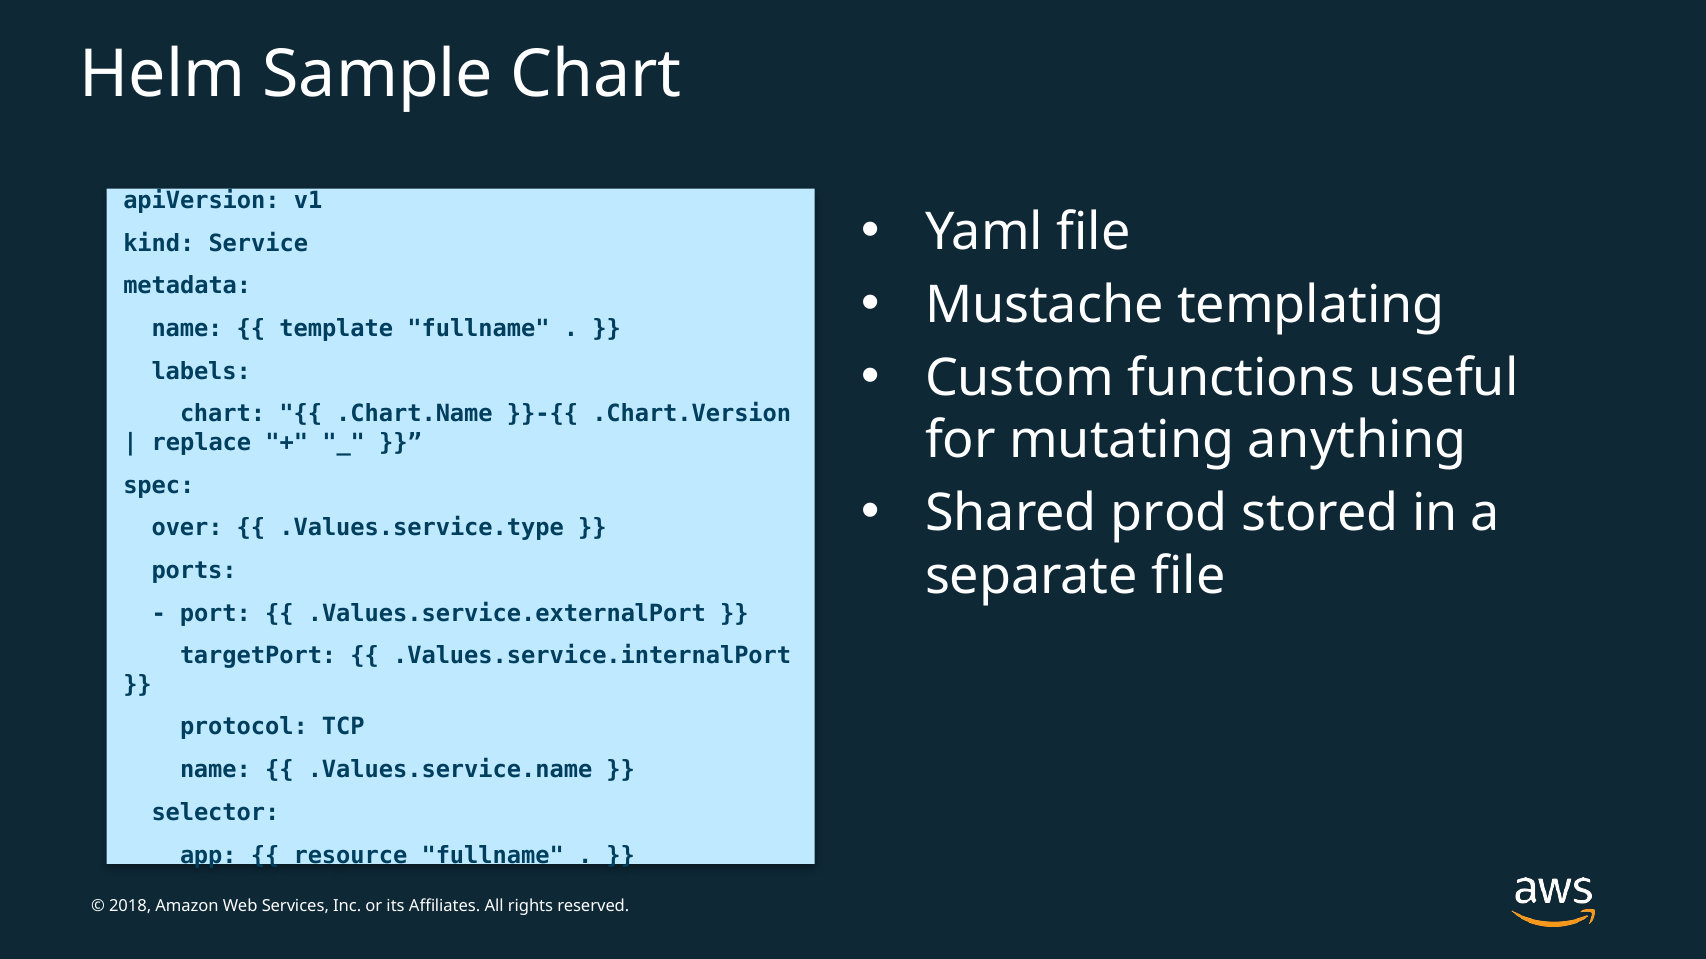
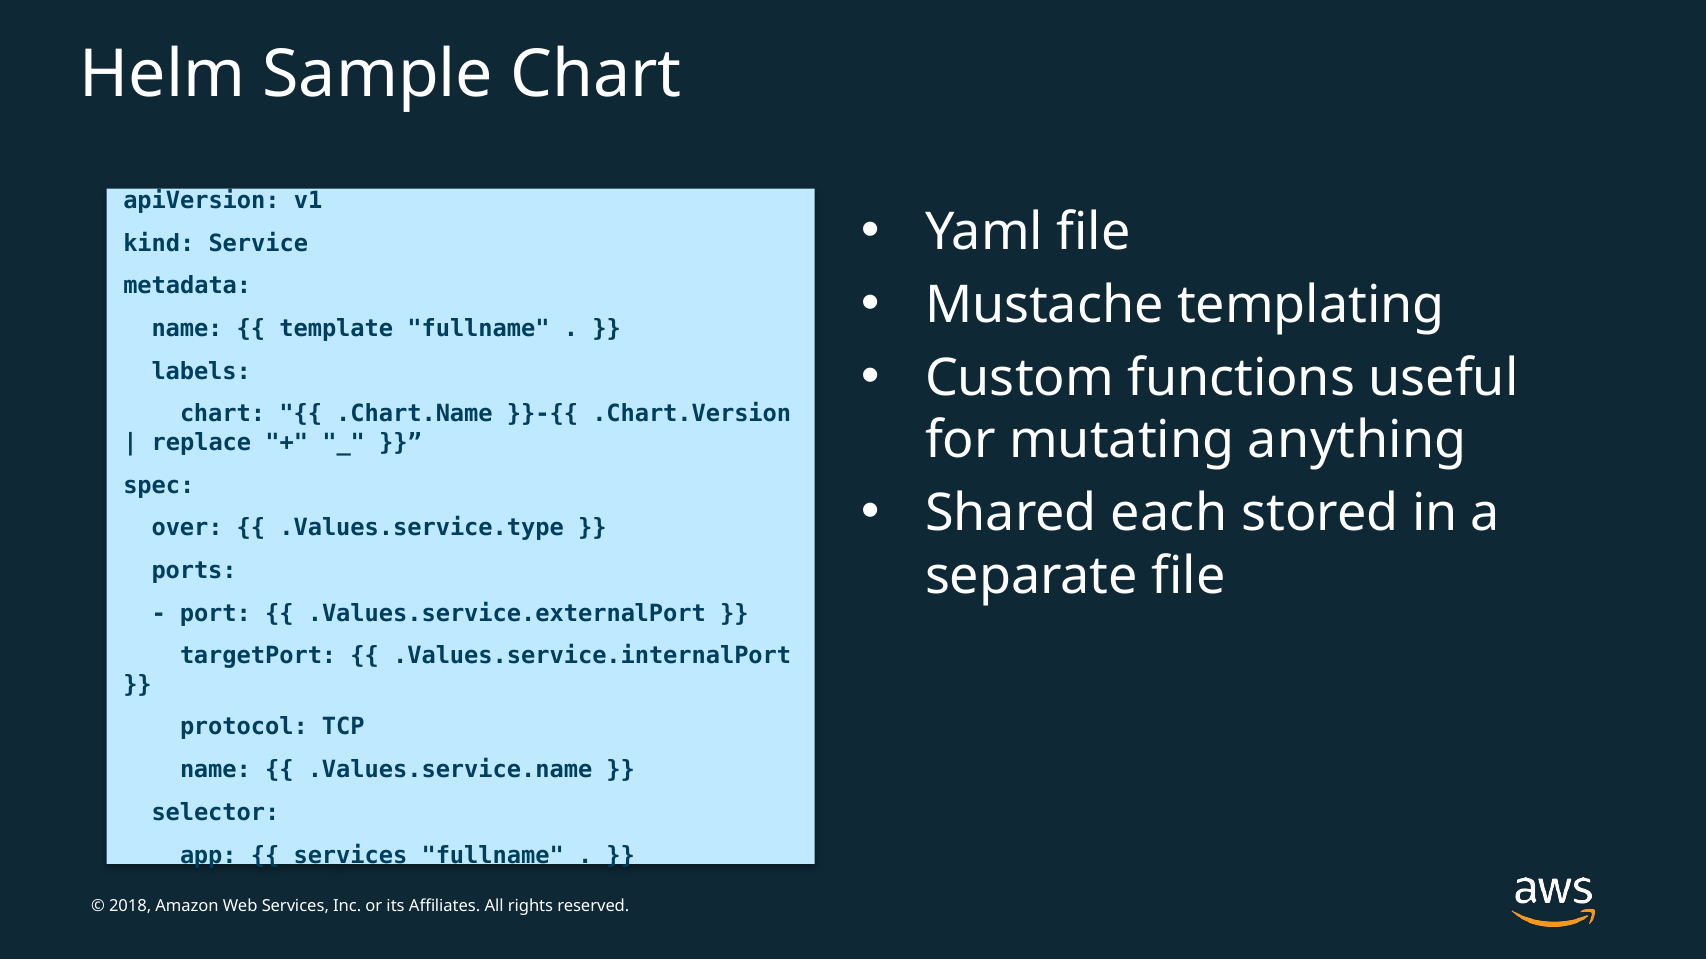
prod: prod -> each
resource at (350, 856): resource -> services
